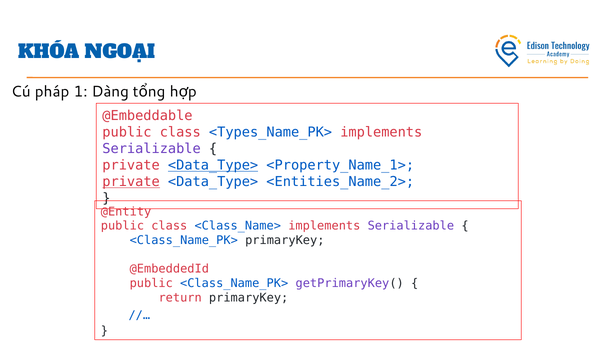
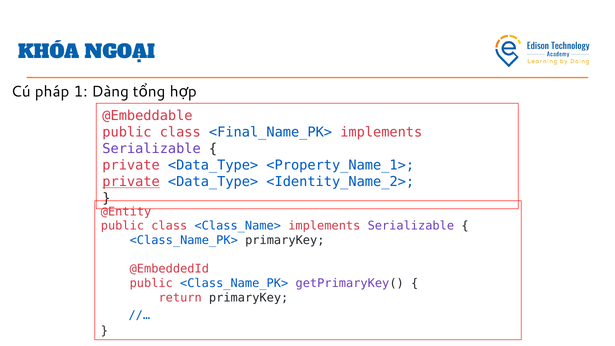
<Types_Name_PK>: <Types_Name_PK> -> <Final_Name_PK>
<Data_Type> at (213, 165) underline: present -> none
<Entities_Name_2>: <Entities_Name_2> -> <Identity_Name_2>
